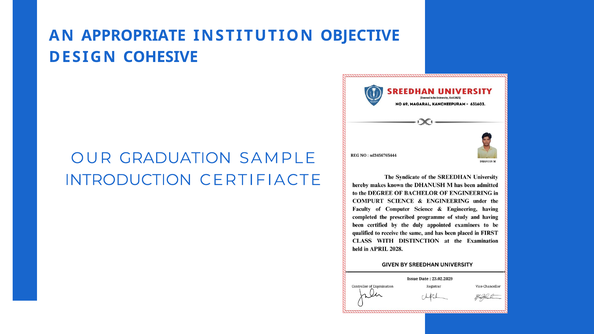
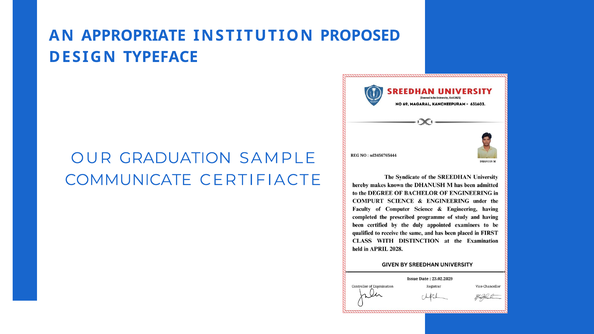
OBJECTIVE: OBJECTIVE -> PROPOSED
COHESIVE: COHESIVE -> TYPEFACE
INTRODUCTION: INTRODUCTION -> COMMUNICATE
